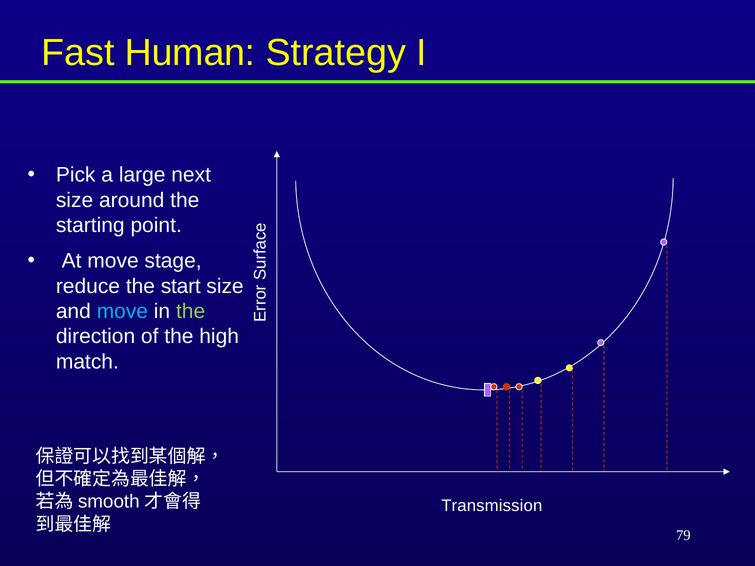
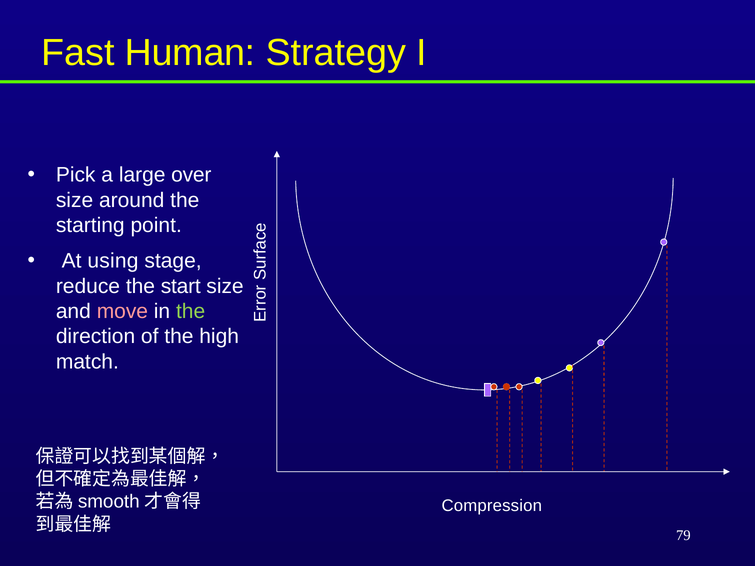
next: next -> over
At move: move -> using
move at (122, 311) colour: light blue -> pink
Transmission: Transmission -> Compression
